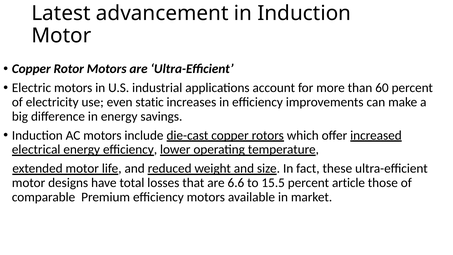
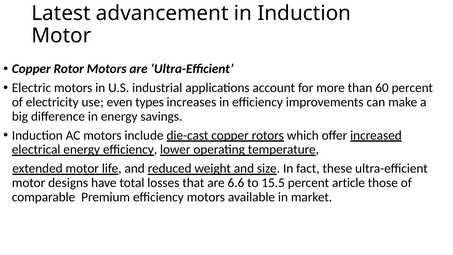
static: static -> types
